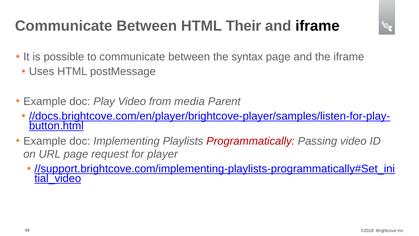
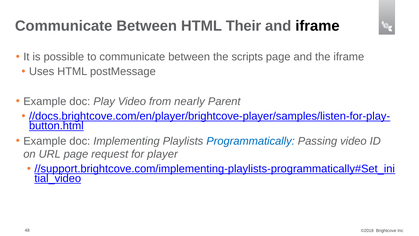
syntax: syntax -> scripts
media: media -> nearly
Programmatically colour: red -> blue
